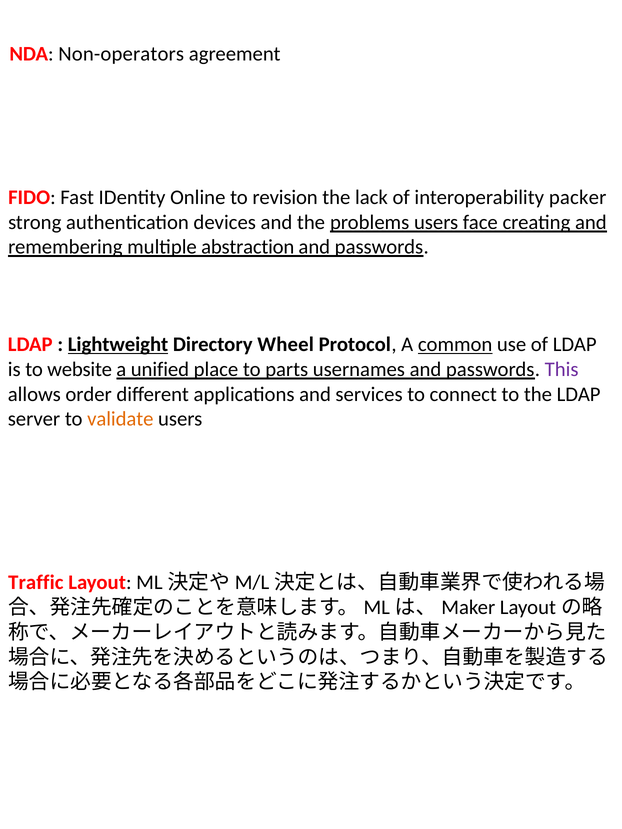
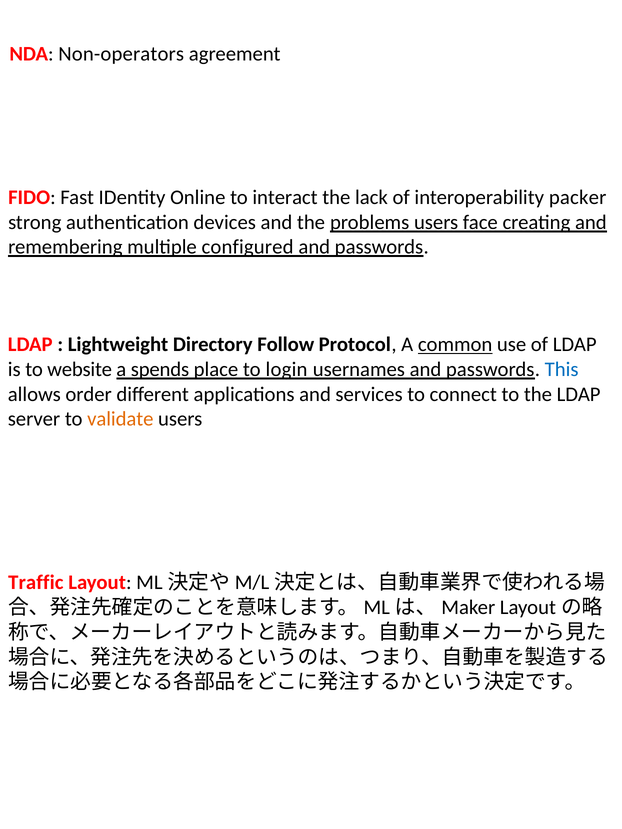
revision: revision -> interact
abstraction: abstraction -> configured
Lightweight underline: present -> none
Wheel: Wheel -> Follow
unified: unified -> spends
parts: parts -> login
This colour: purple -> blue
